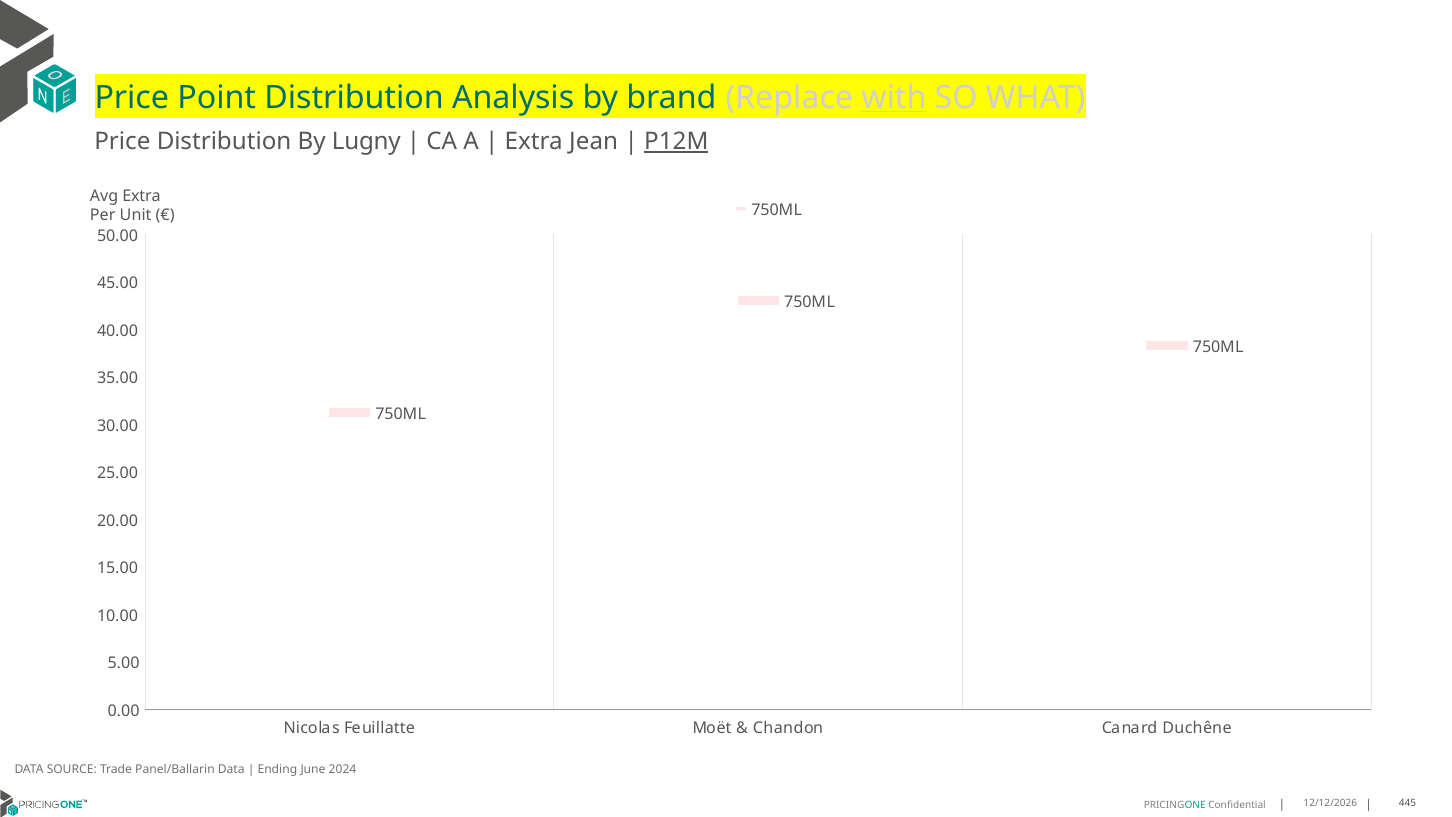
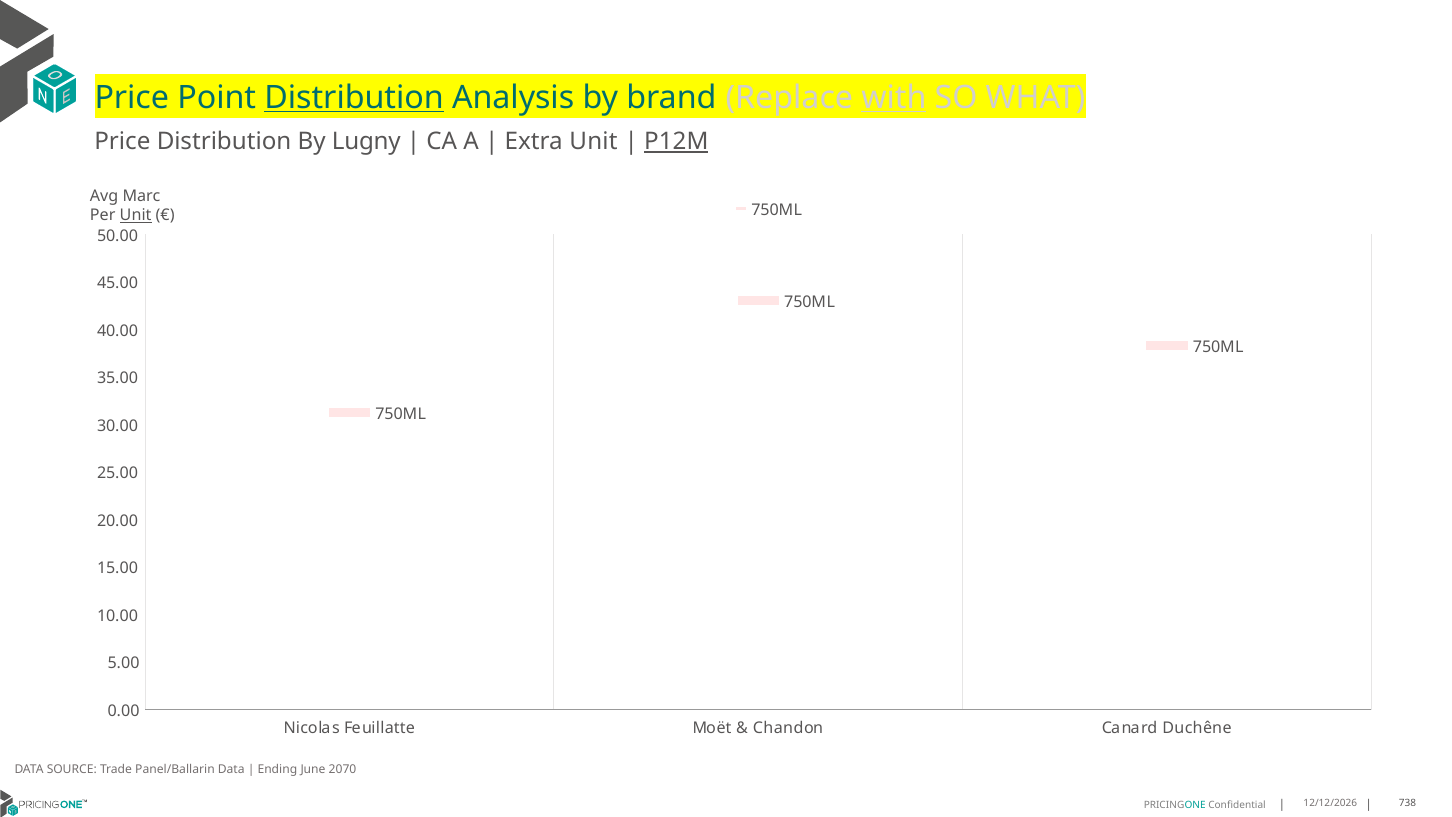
Distribution at (354, 98) underline: none -> present
Extra Jean: Jean -> Unit
Avg Extra: Extra -> Marc
Unit at (136, 216) underline: none -> present
2024: 2024 -> 2070
445: 445 -> 738
